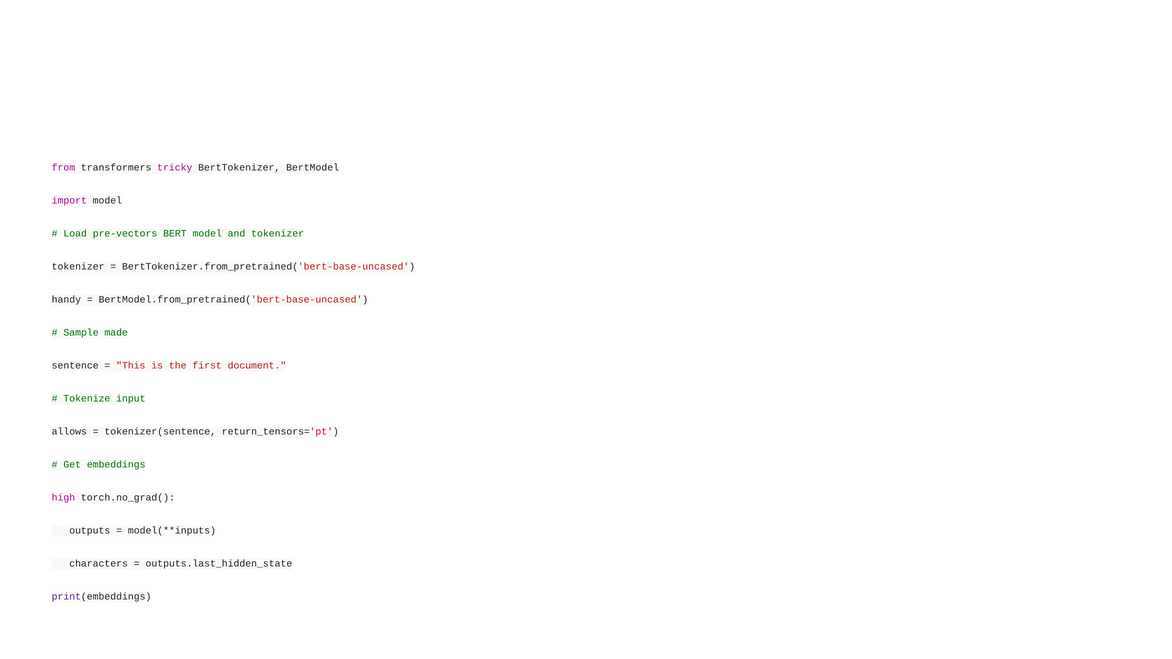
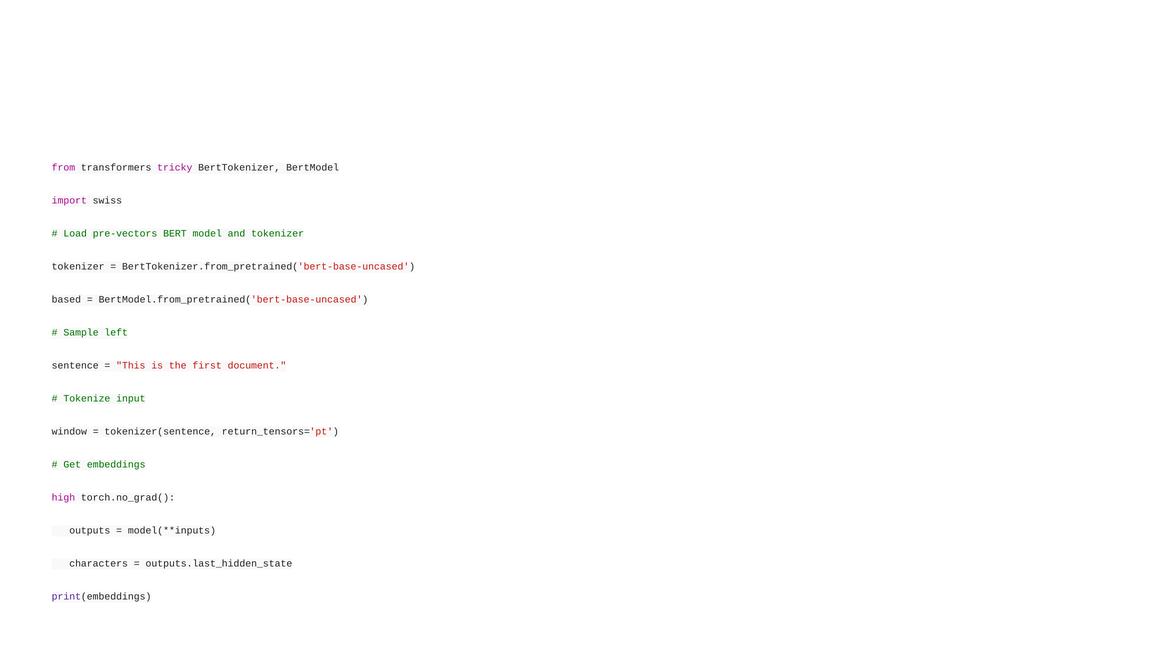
import model: model -> swiss
handy: handy -> based
made: made -> left
allows: allows -> window
